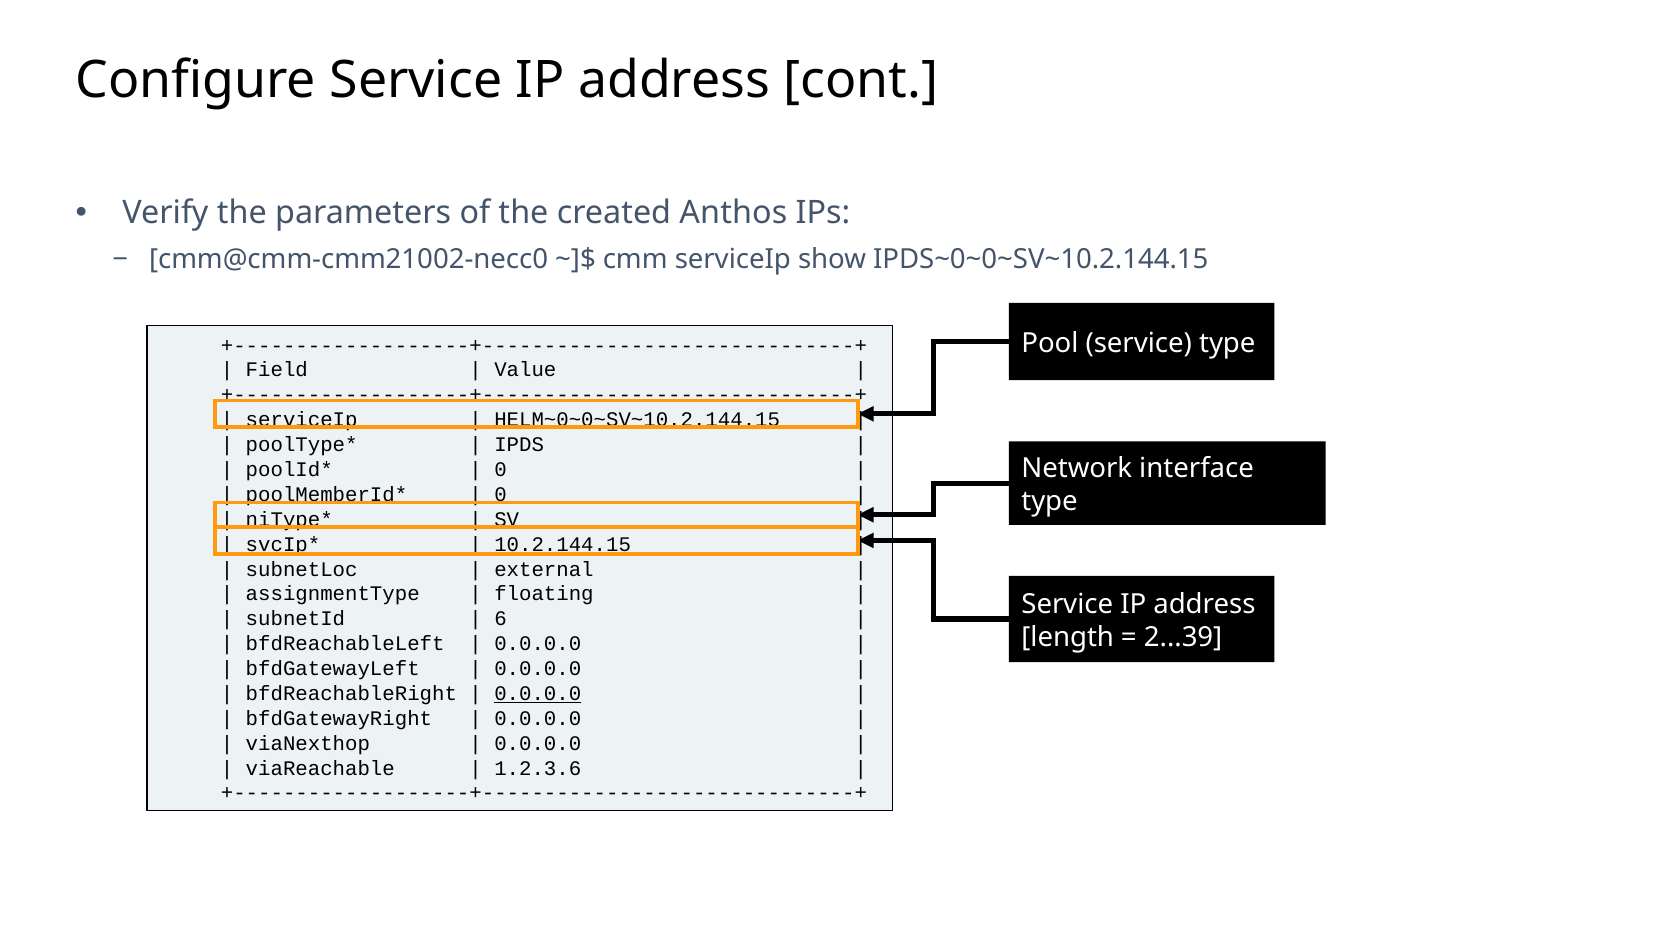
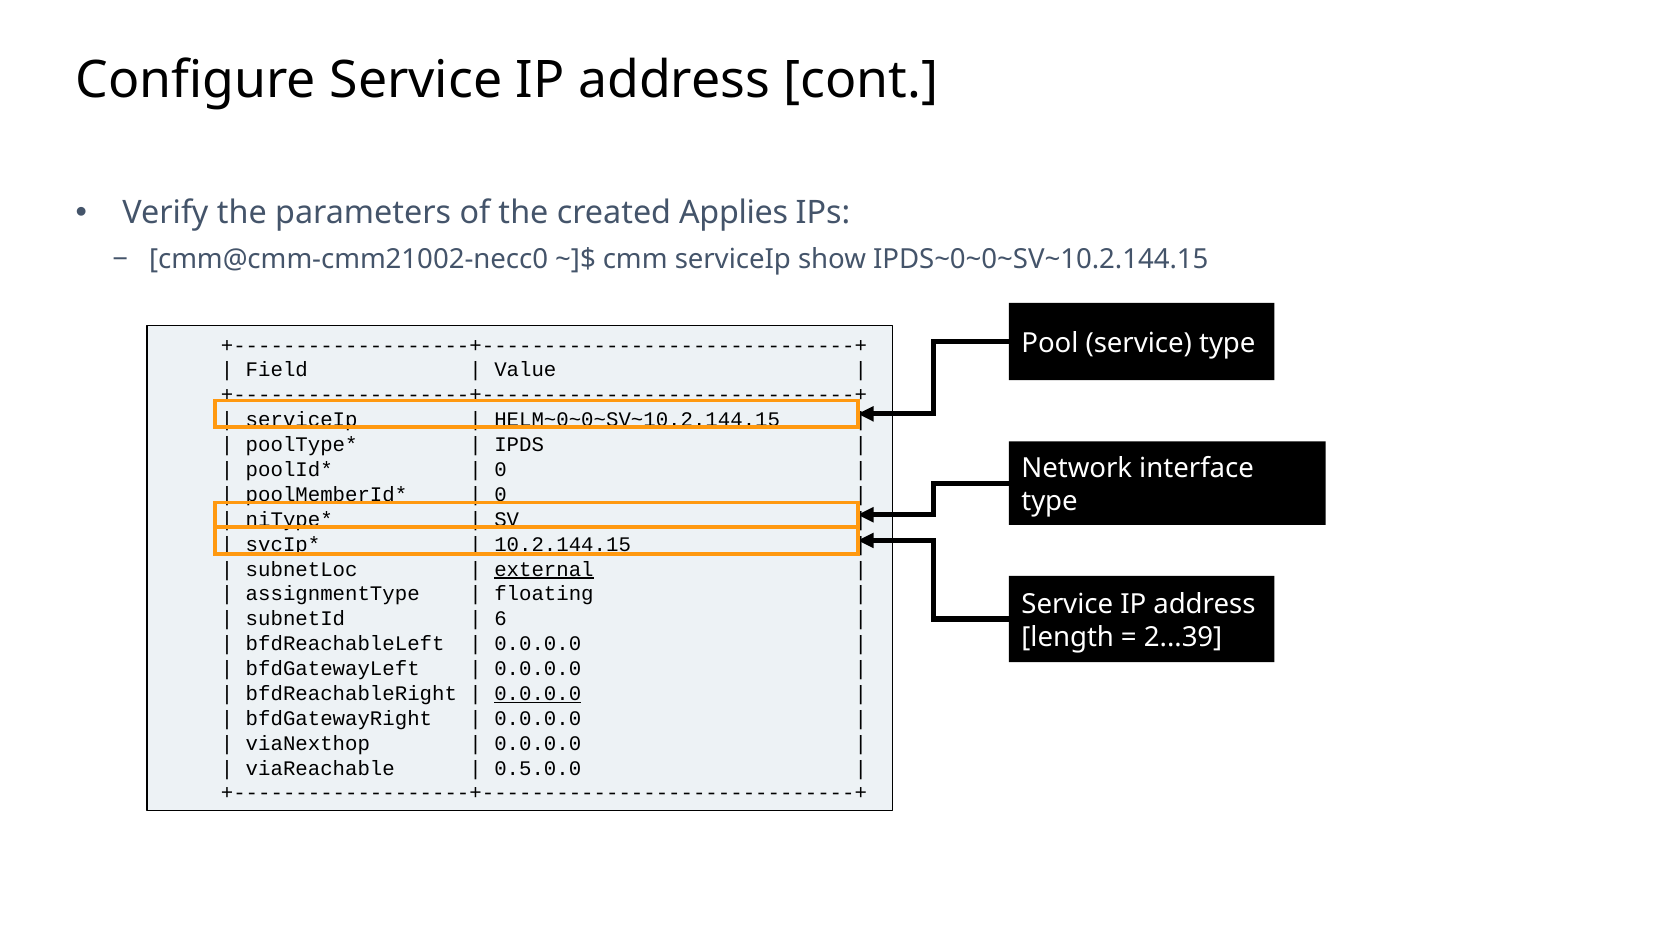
Anthos: Anthos -> Applies
external underline: none -> present
1.2.3.6: 1.2.3.6 -> 0.5.0.0
